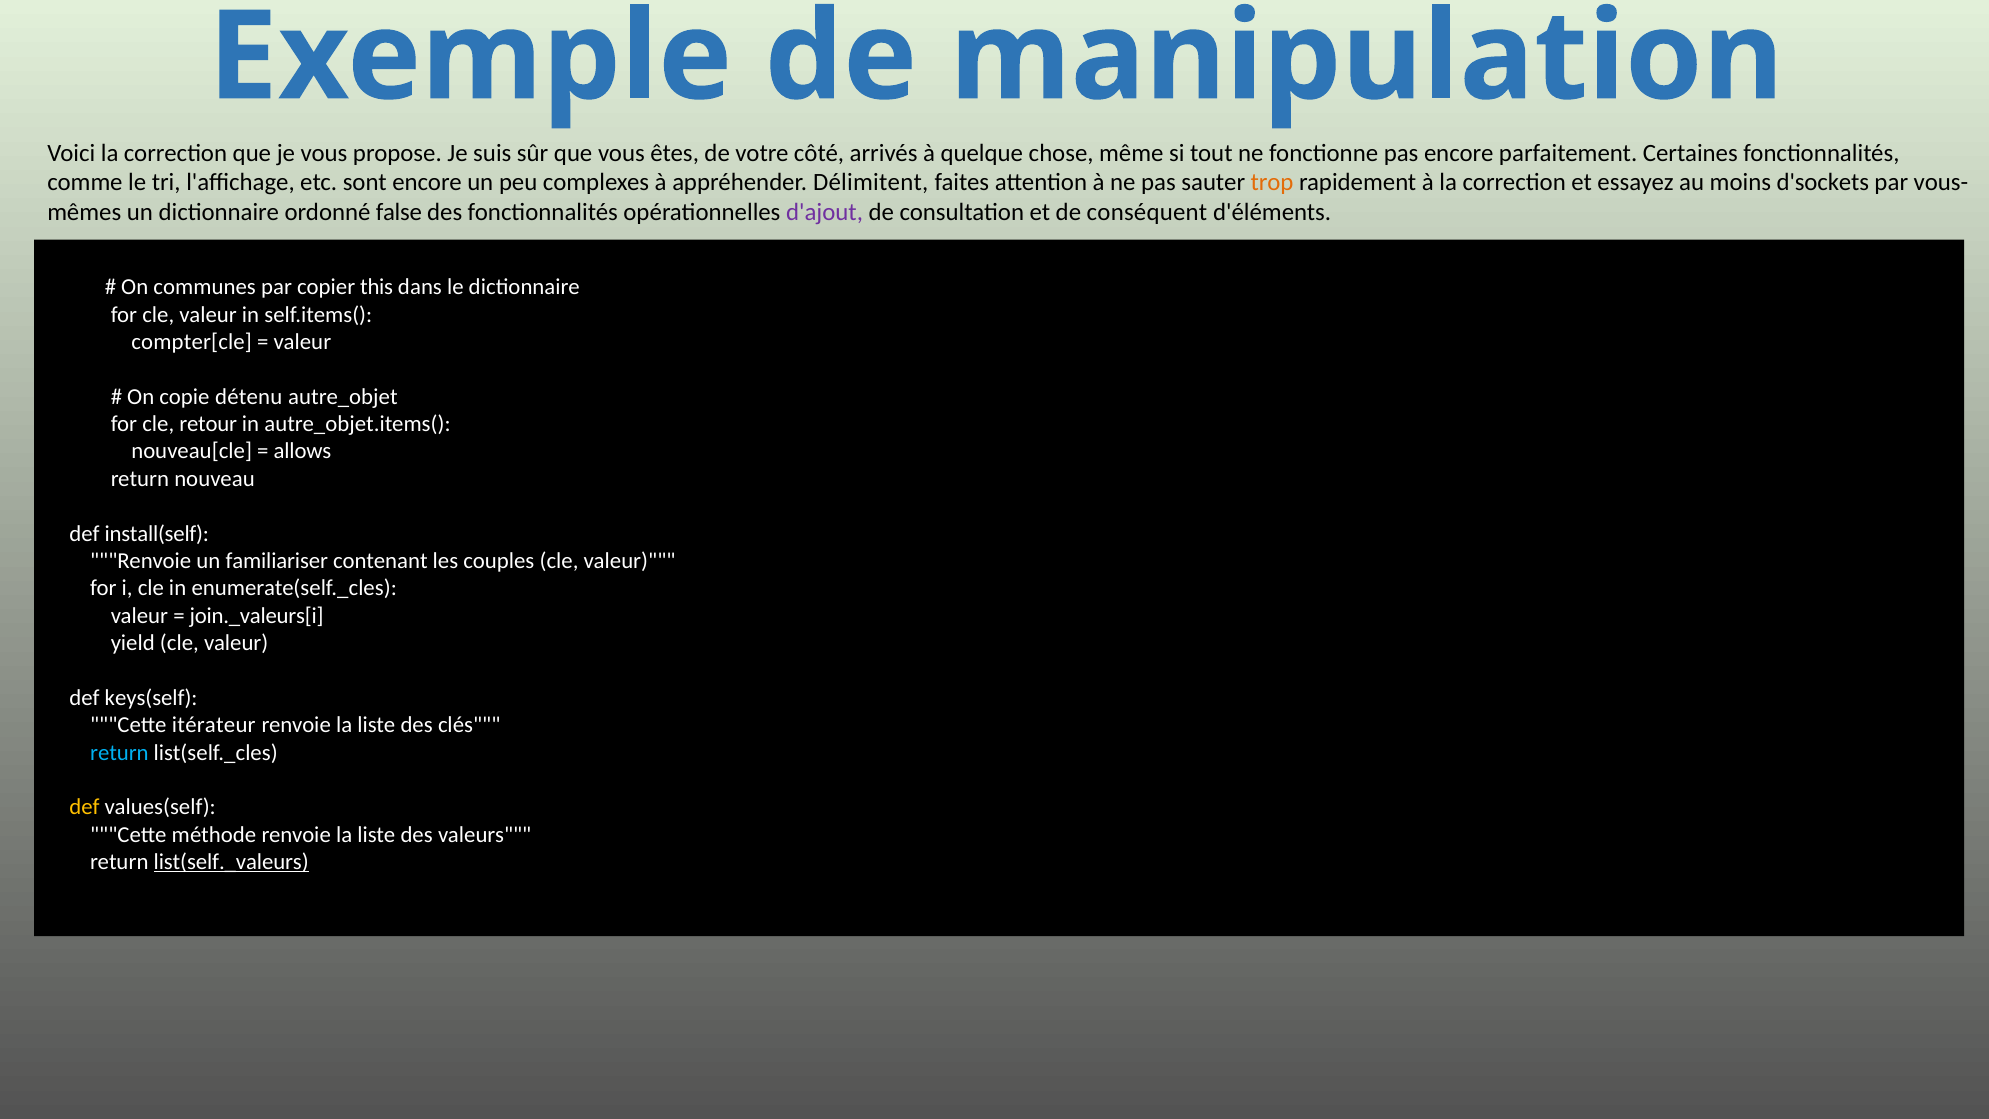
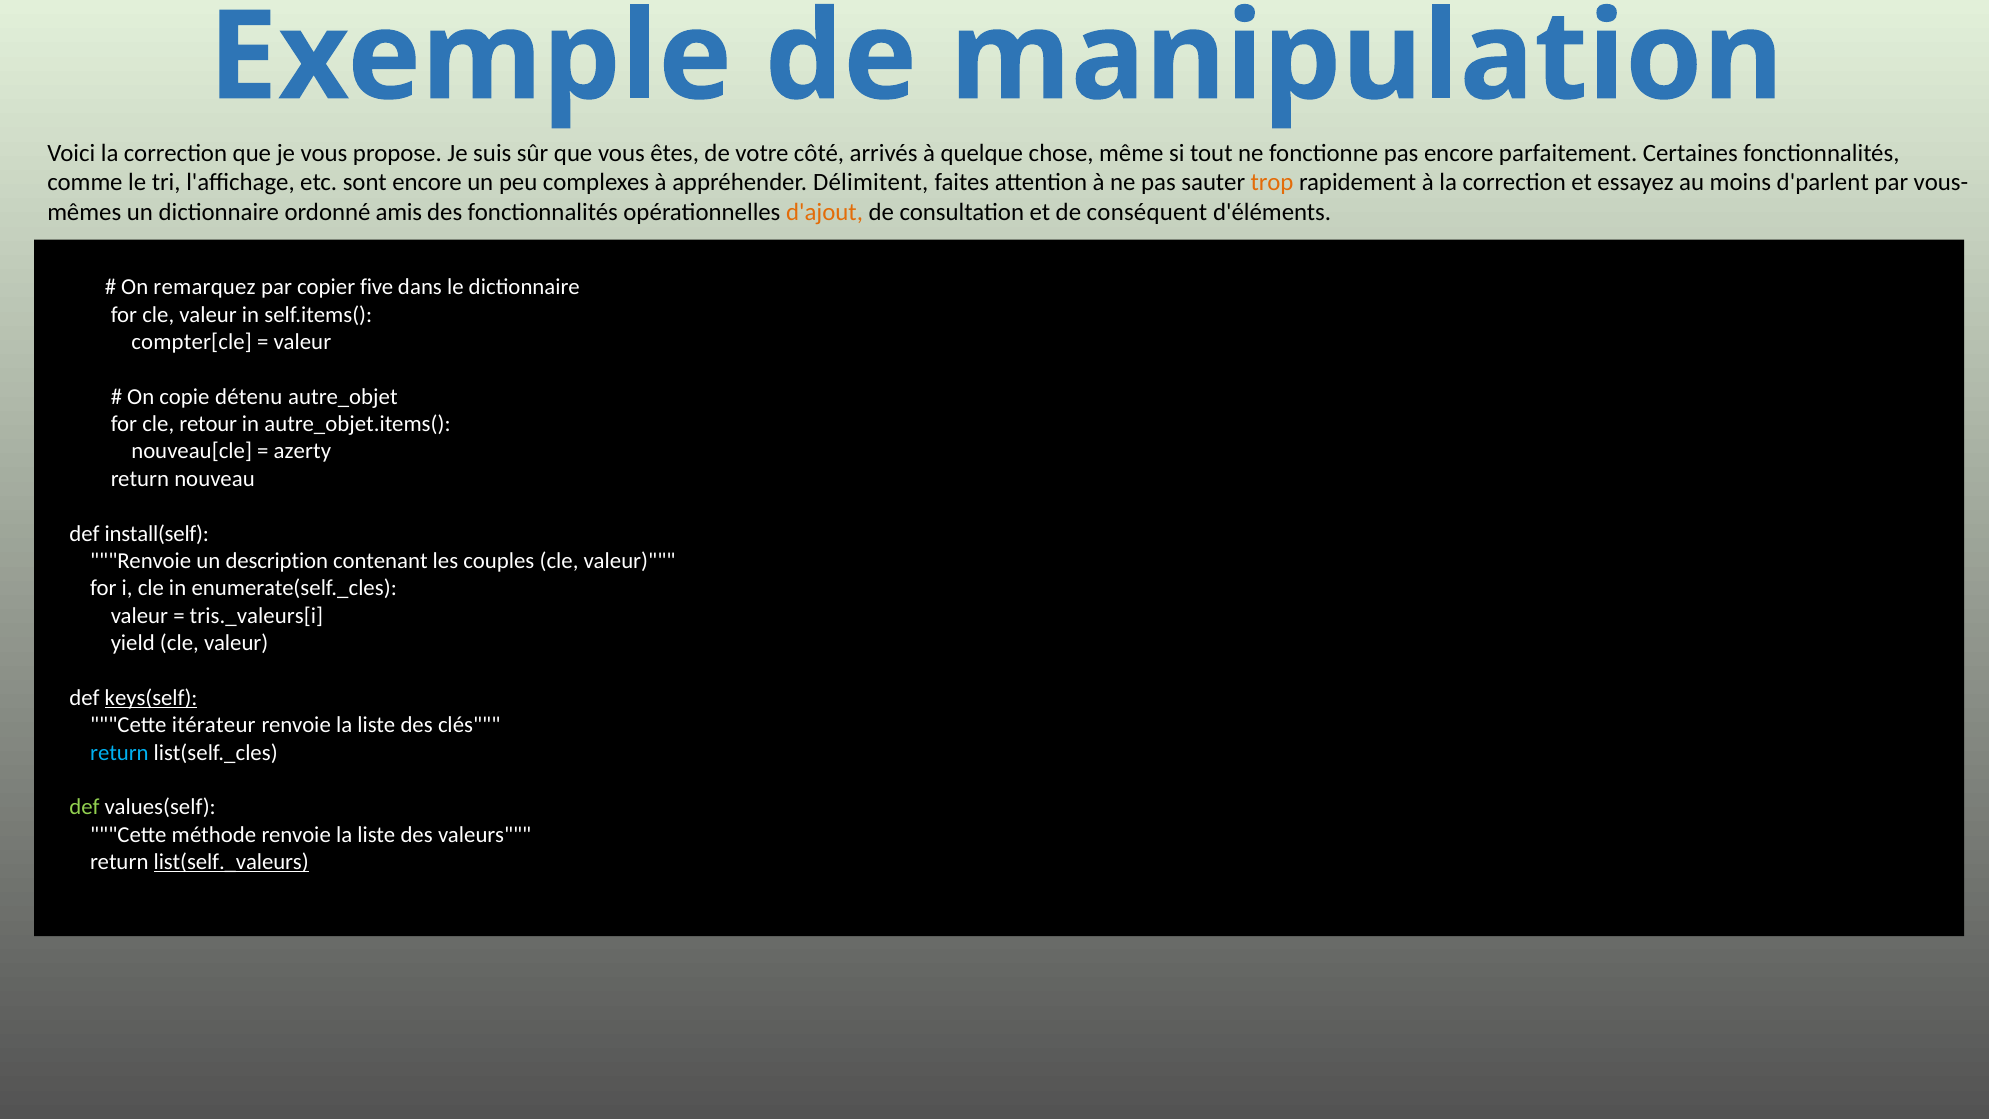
d'sockets: d'sockets -> d'parlent
false: false -> amis
d'ajout colour: purple -> orange
communes: communes -> remarquez
this: this -> five
allows: allows -> azerty
familiariser: familiariser -> description
join._valeurs[i: join._valeurs[i -> tris._valeurs[i
keys(self underline: none -> present
def at (85, 807) colour: yellow -> light green
